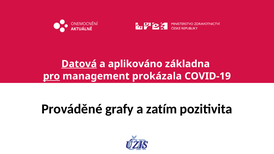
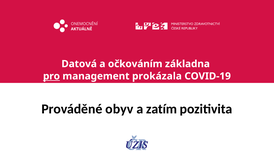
Datová underline: present -> none
aplikováno: aplikováno -> očkováním
grafy: grafy -> obyv
